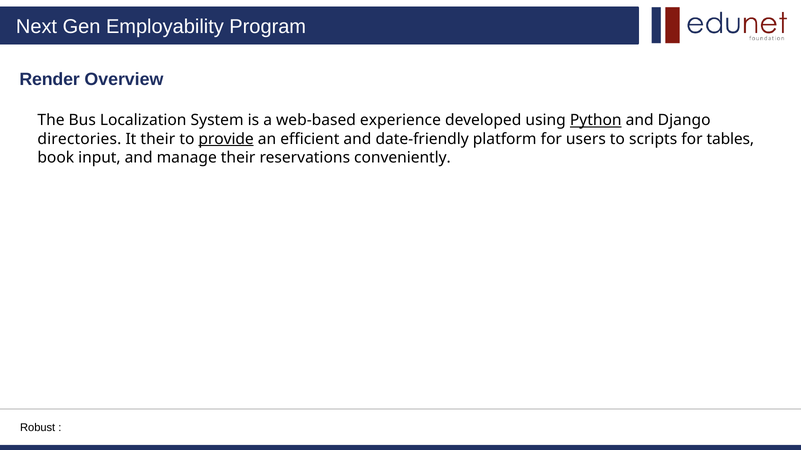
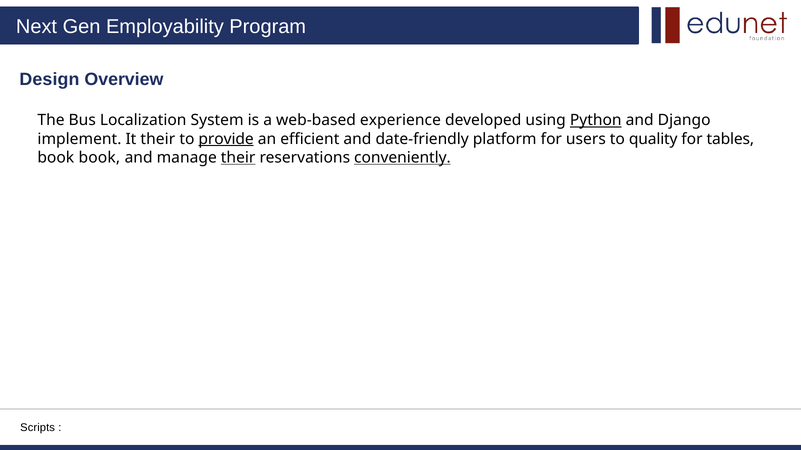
Render: Render -> Design
directories: directories -> implement
scripts: scripts -> quality
book input: input -> book
their at (238, 158) underline: none -> present
conveniently underline: none -> present
Robust: Robust -> Scripts
